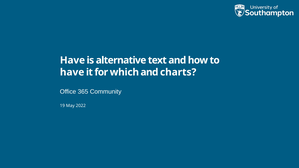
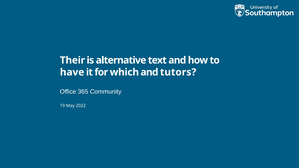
Have at (72, 60): Have -> Their
charts: charts -> tutors
